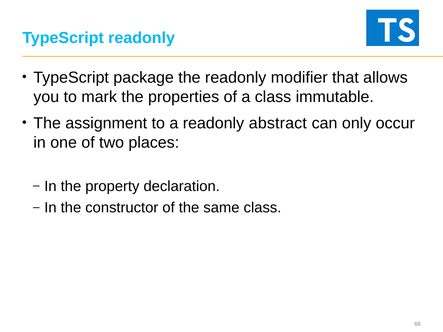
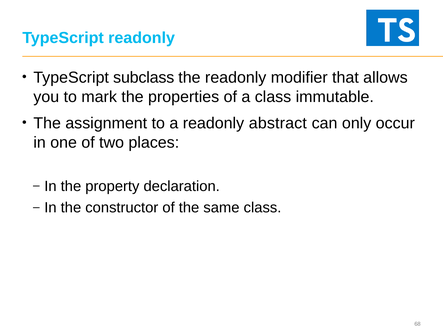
package: package -> subclass
